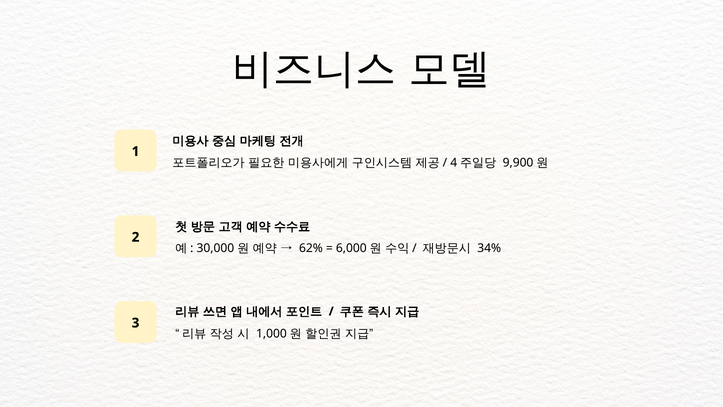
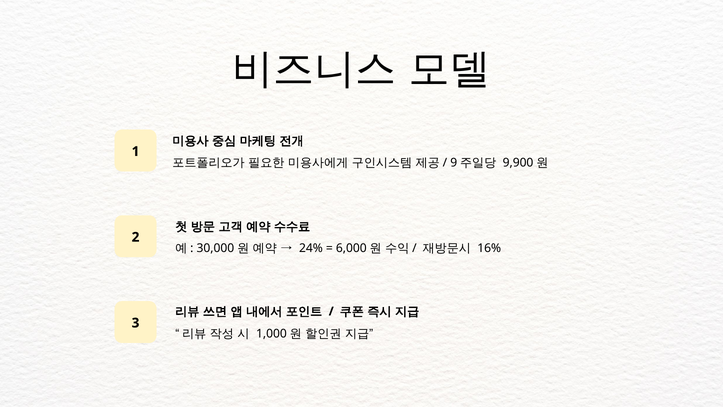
4: 4 -> 9
62%: 62% -> 24%
34%: 34% -> 16%
